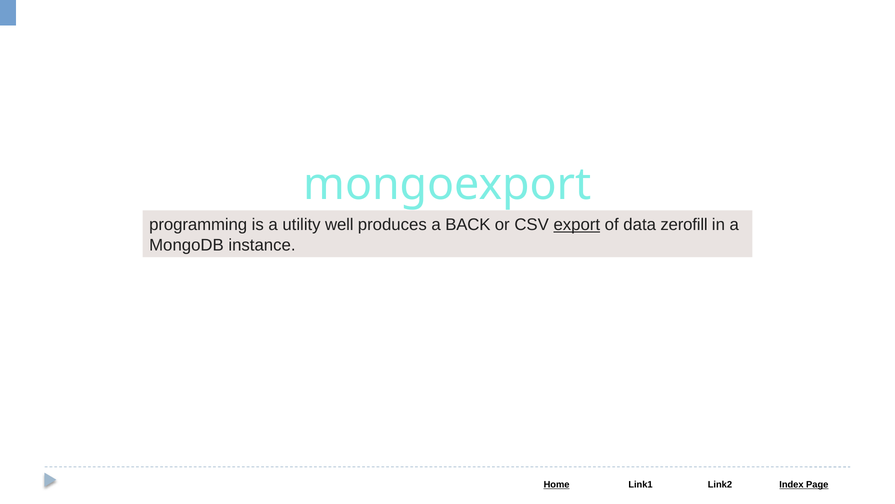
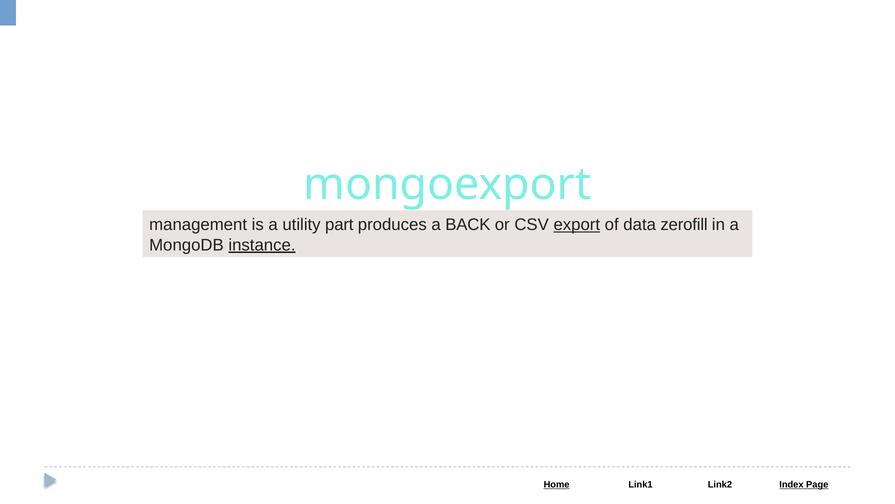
programming: programming -> management
well: well -> part
instance underline: none -> present
